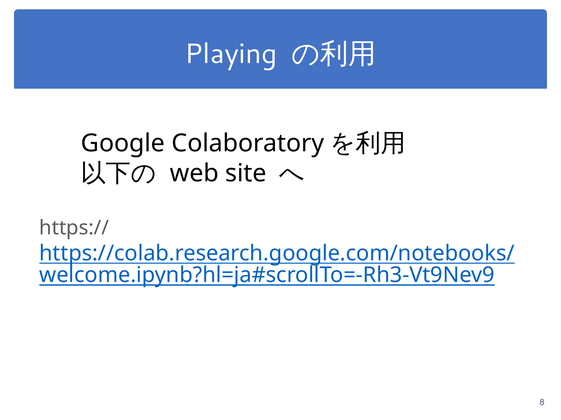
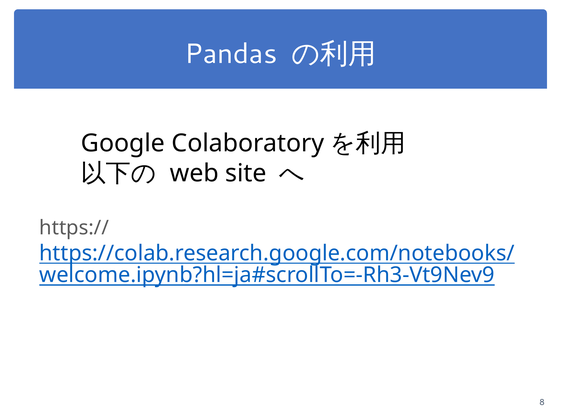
Playing: Playing -> Pandas
